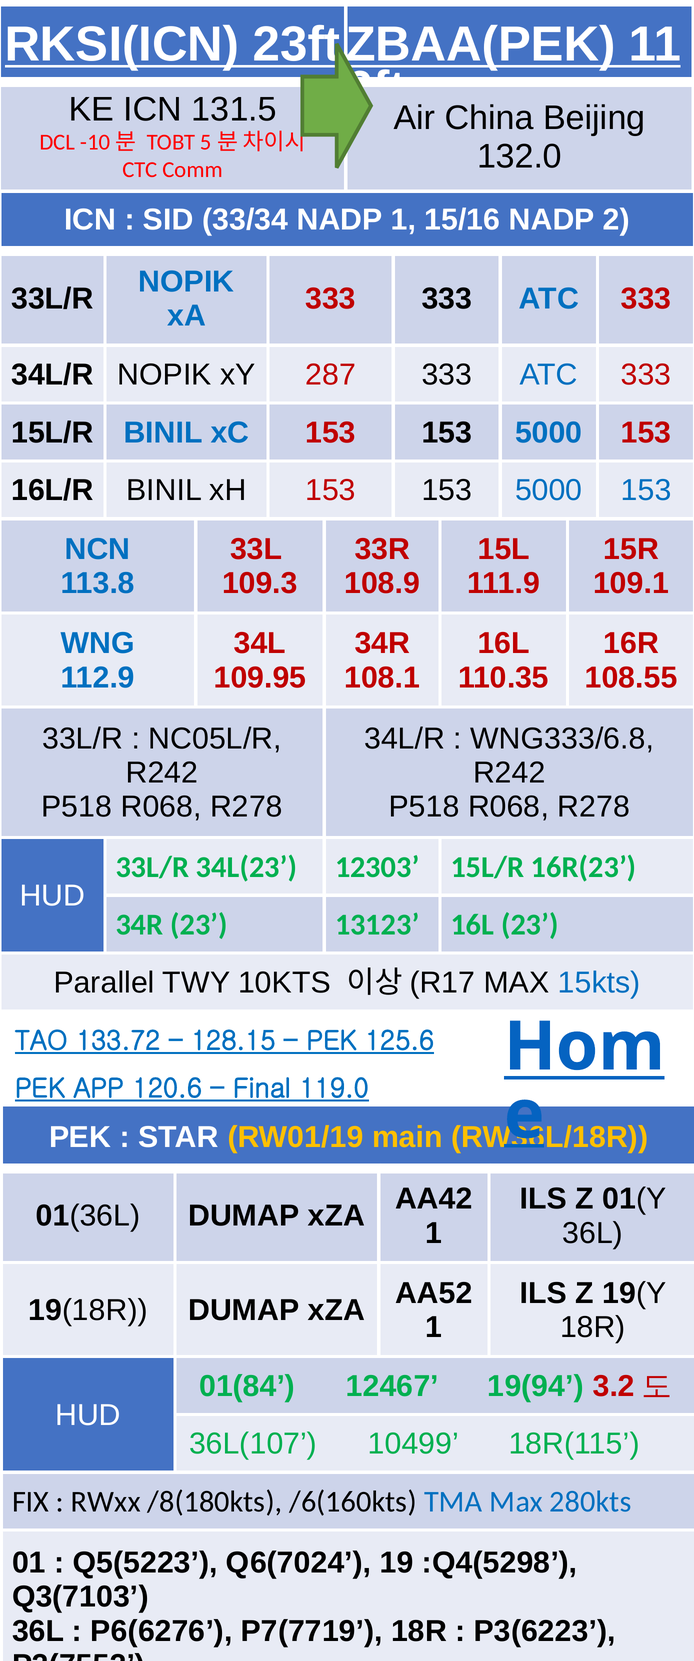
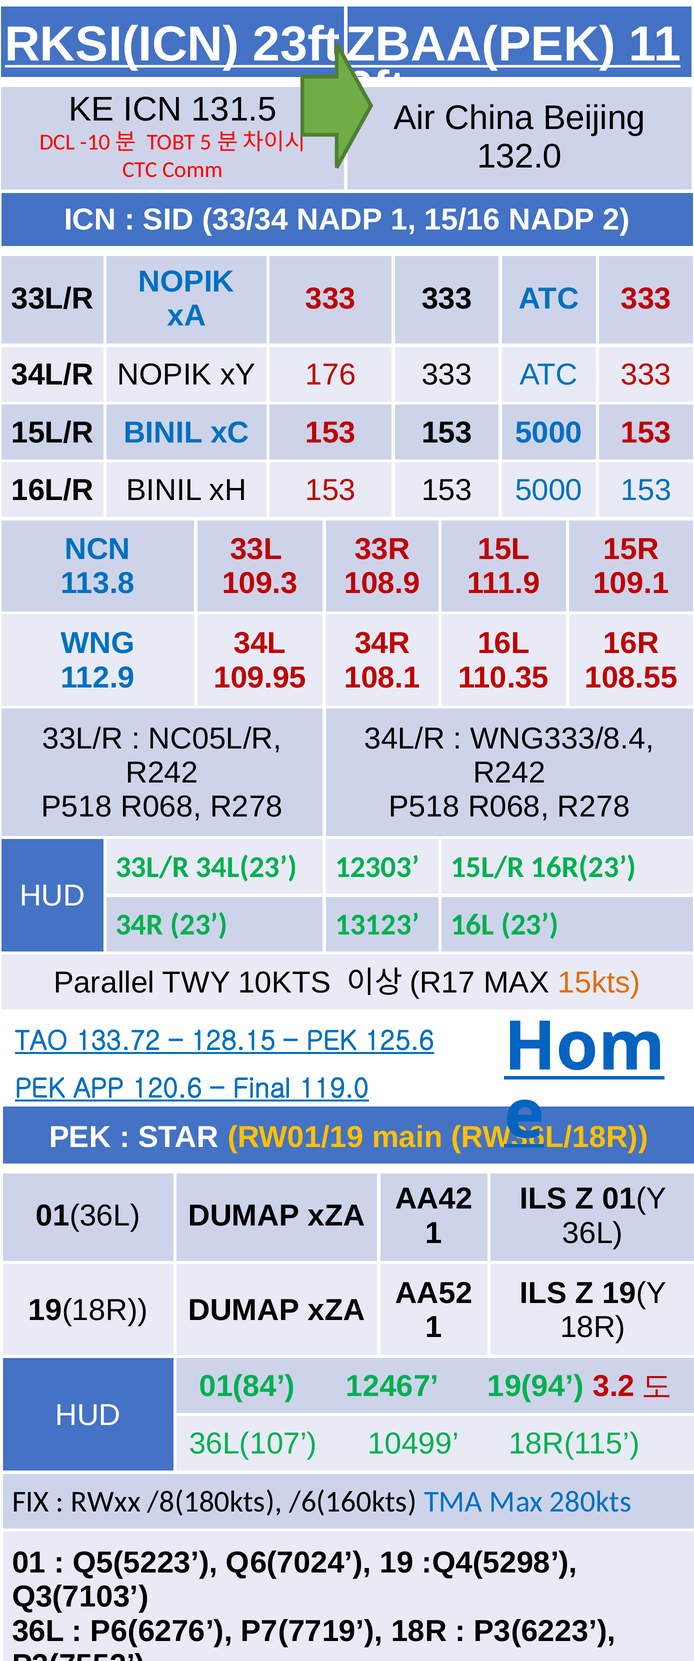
287: 287 -> 176
WNG333/6.8: WNG333/6.8 -> WNG333/8.4
15kts colour: blue -> orange
